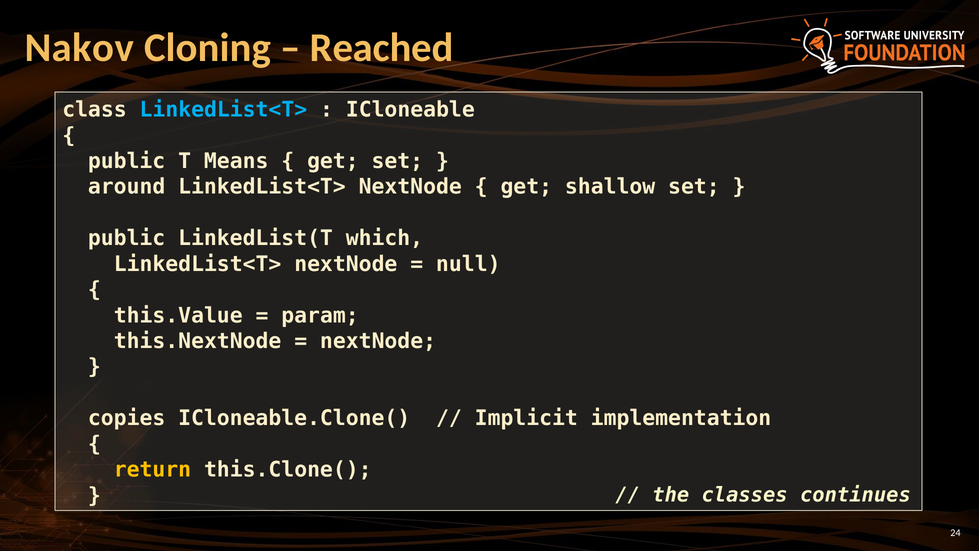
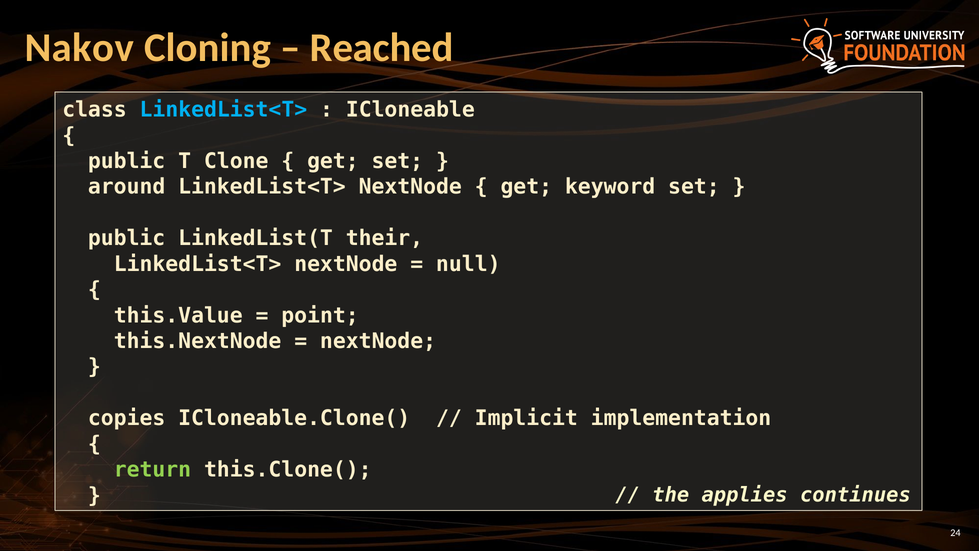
Means: Means -> Clone
shallow: shallow -> keyword
which: which -> their
param: param -> point
return colour: yellow -> light green
classes: classes -> applies
